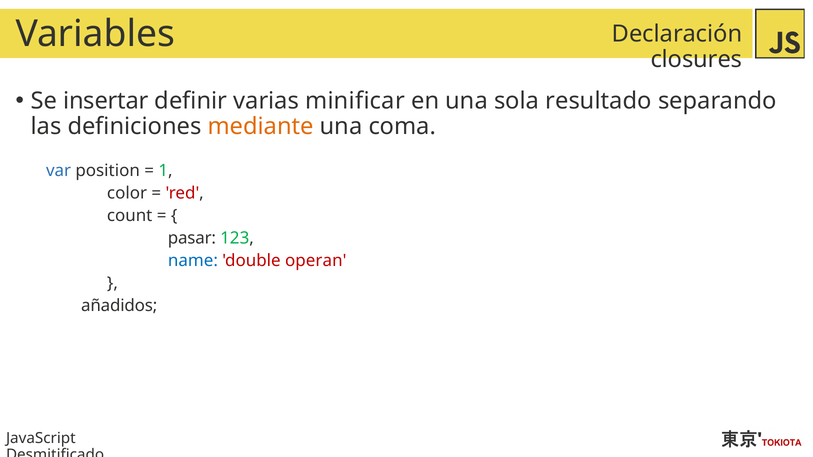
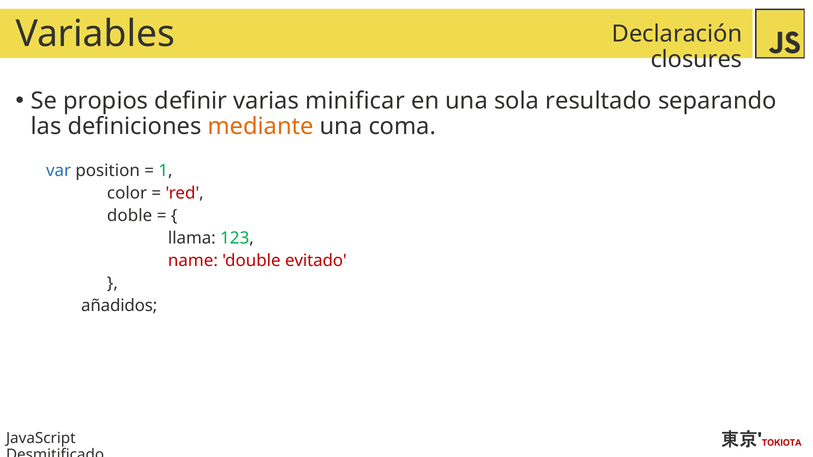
insertar: insertar -> propios
count: count -> doble
pasar: pasar -> llama
name colour: blue -> red
operan: operan -> evitado
